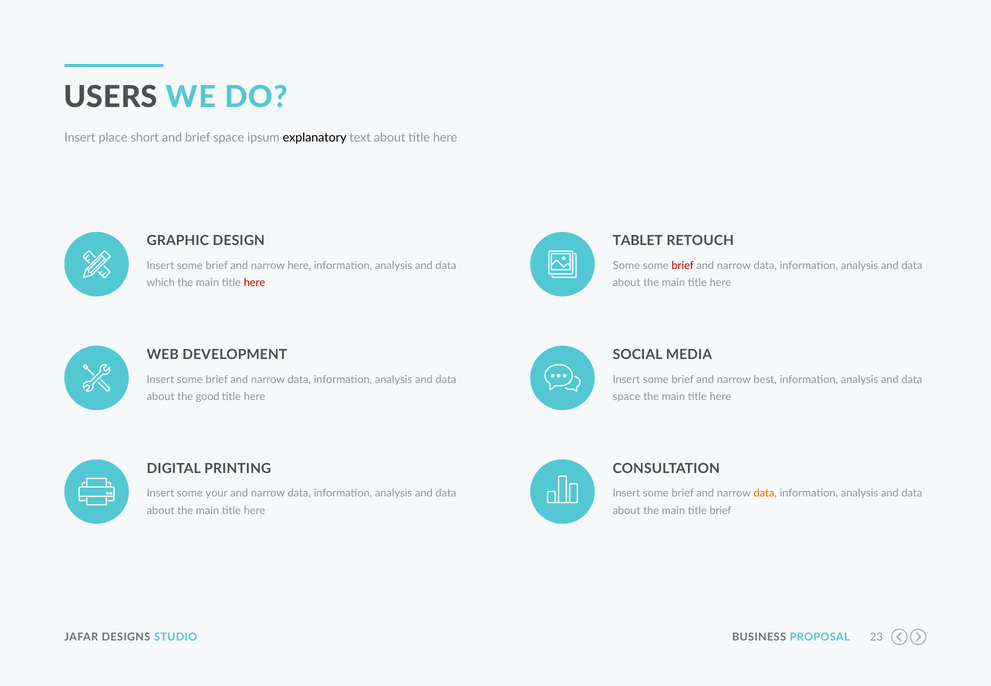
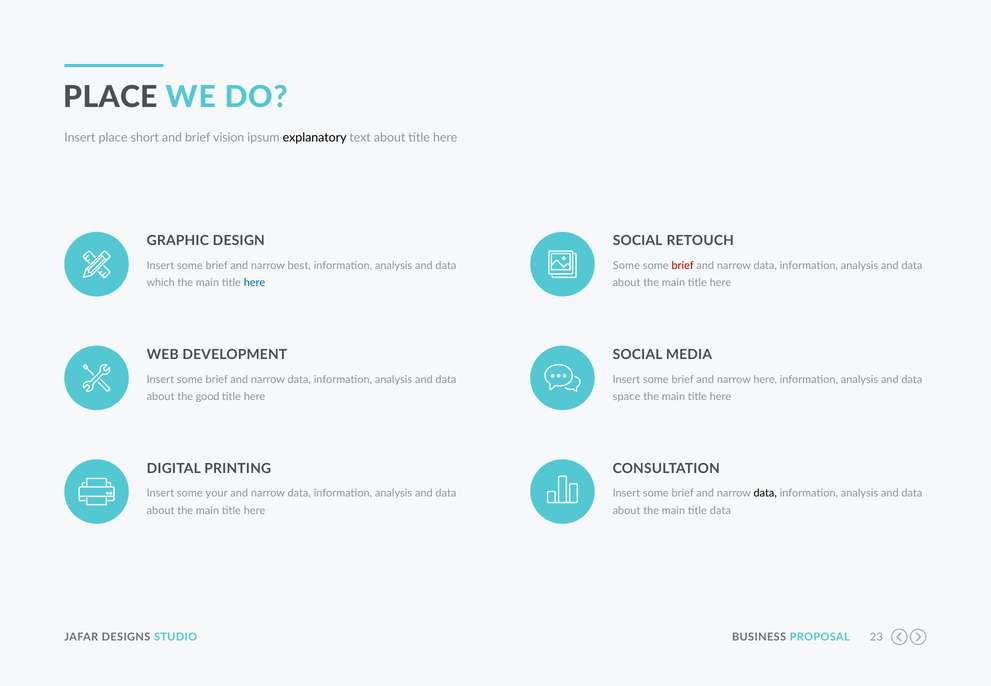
USERS at (111, 97): USERS -> PLACE
brief space: space -> vision
TABLET at (638, 241): TABLET -> SOCIAL
narrow here: here -> best
here at (255, 283) colour: red -> blue
narrow best: best -> here
data at (765, 493) colour: orange -> black
title brief: brief -> data
